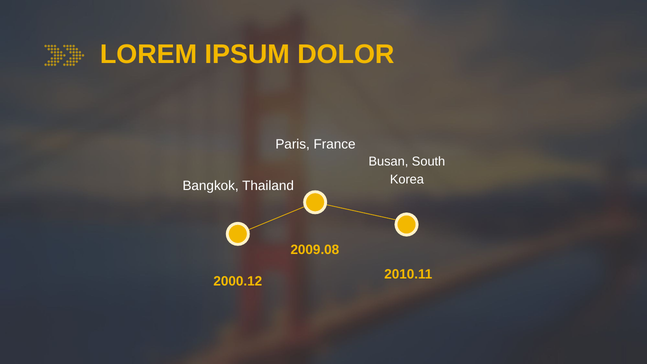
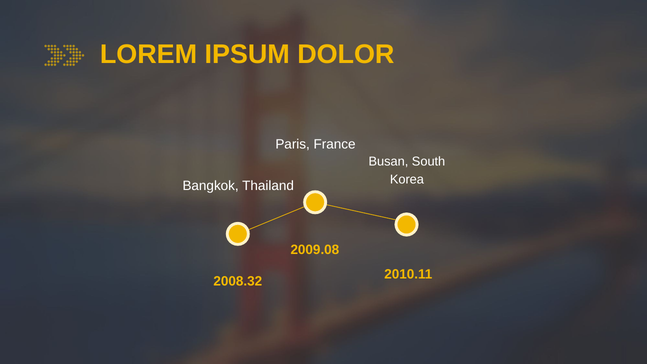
2000.12: 2000.12 -> 2008.32
